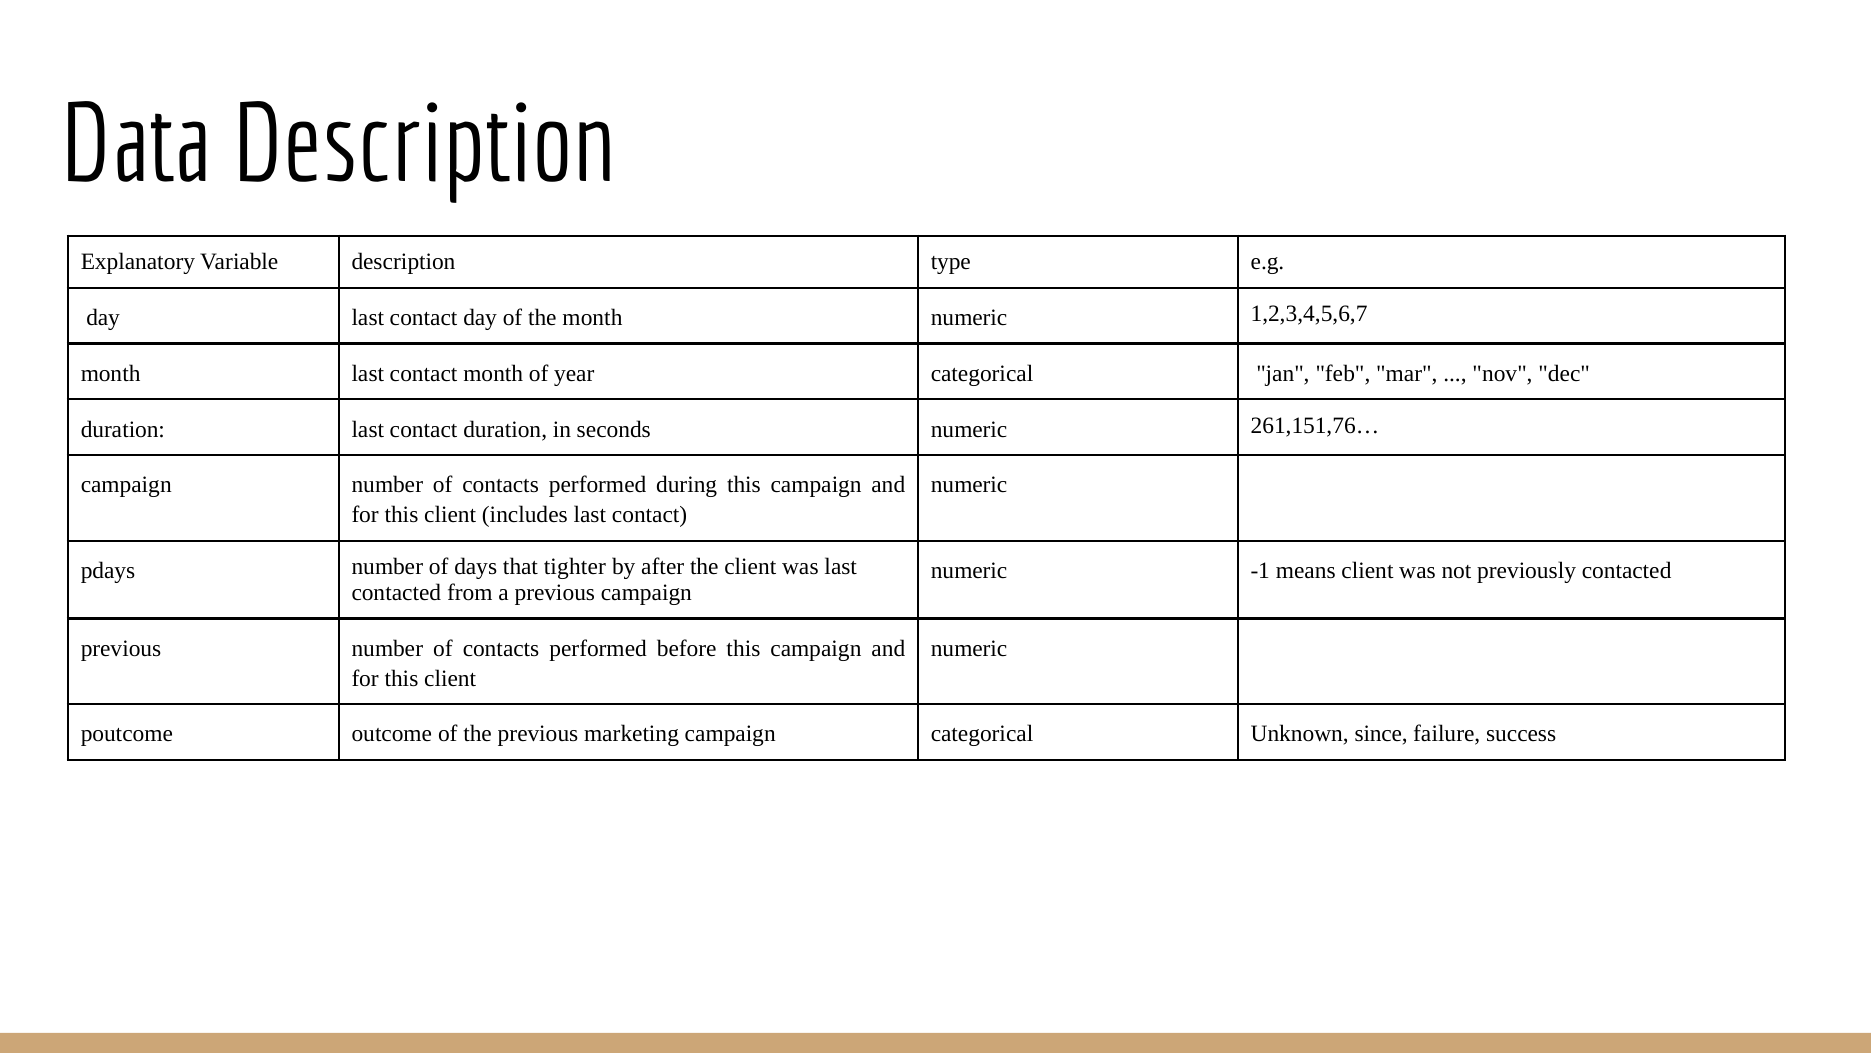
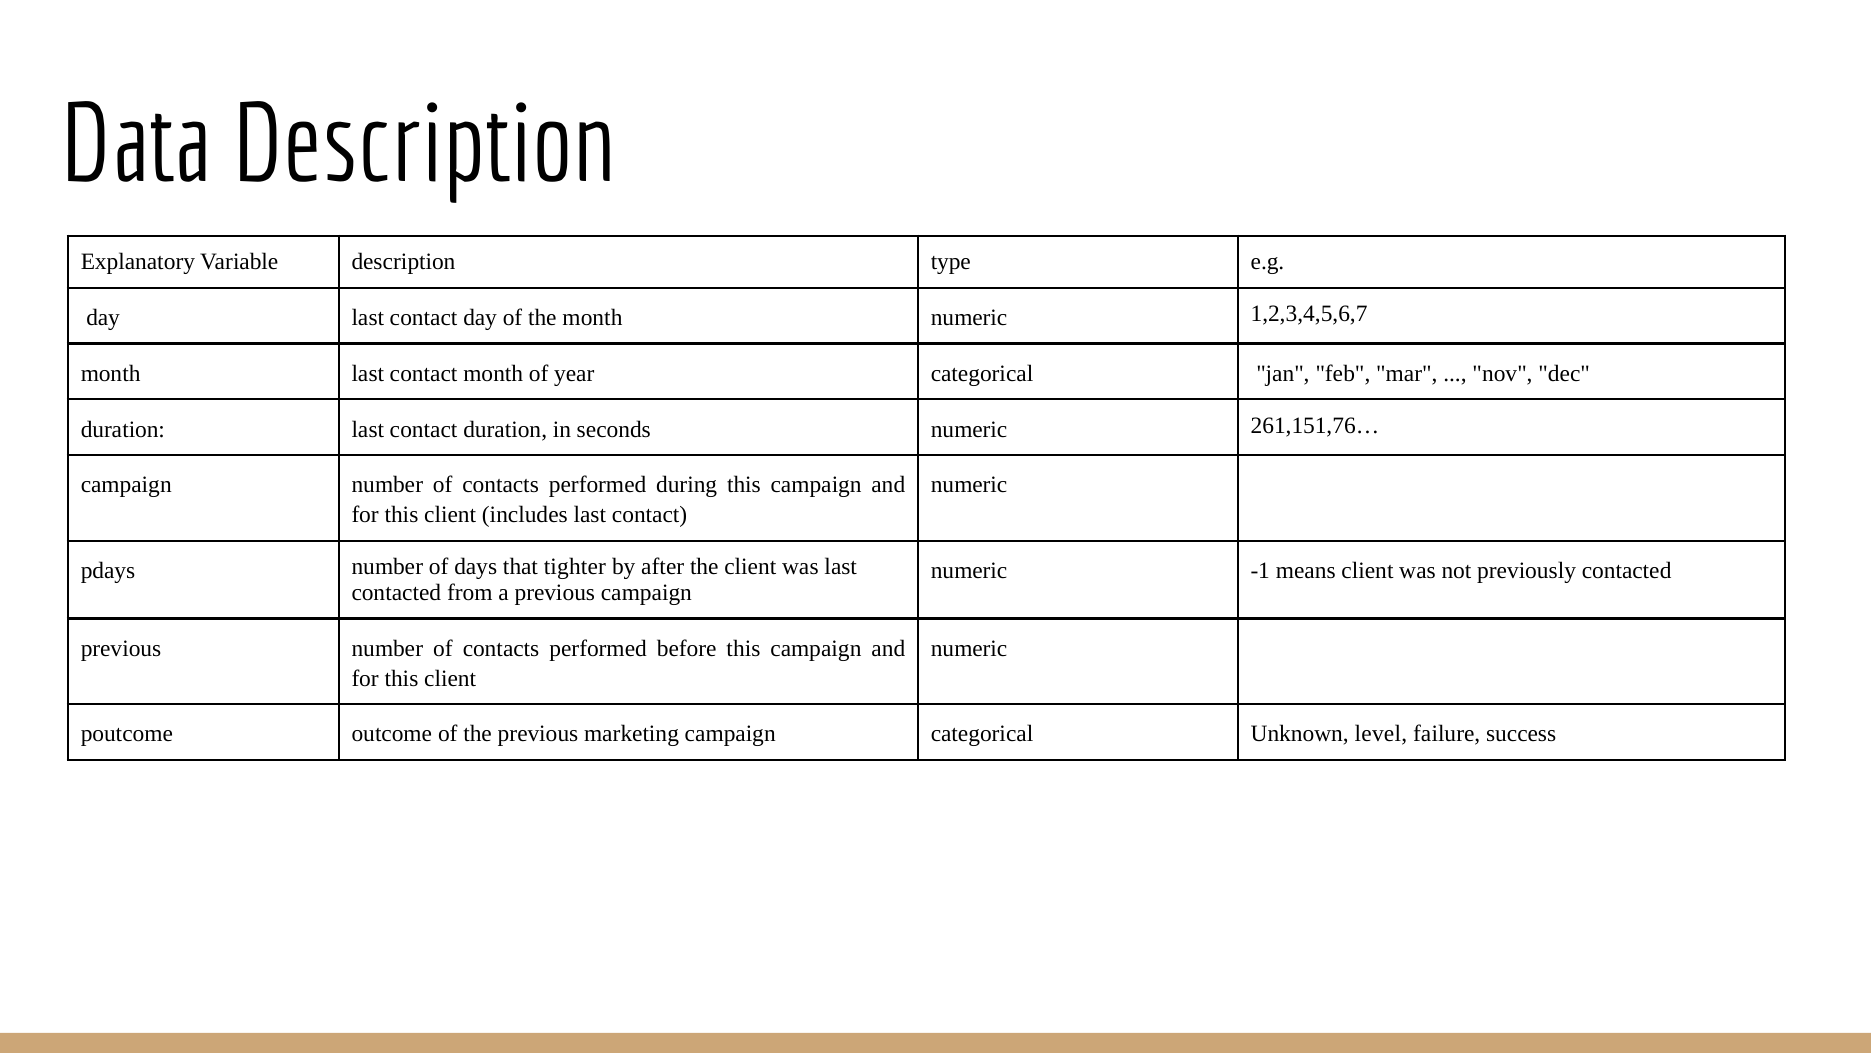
since: since -> level
